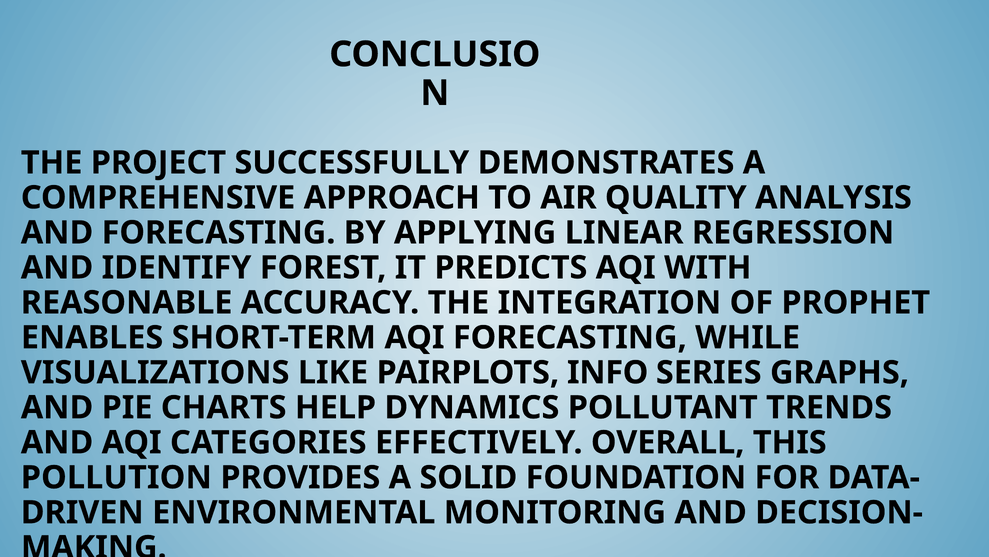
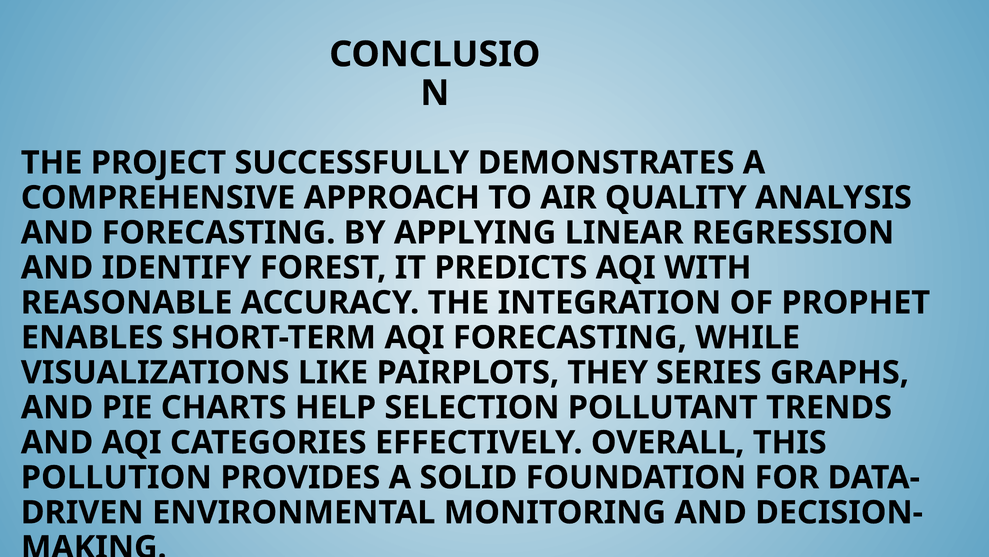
INFO: INFO -> THEY
DYNAMICS: DYNAMICS -> SELECTION
